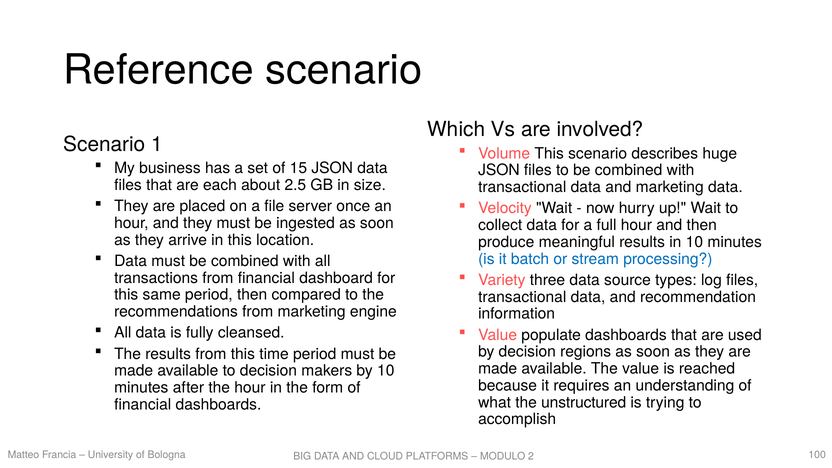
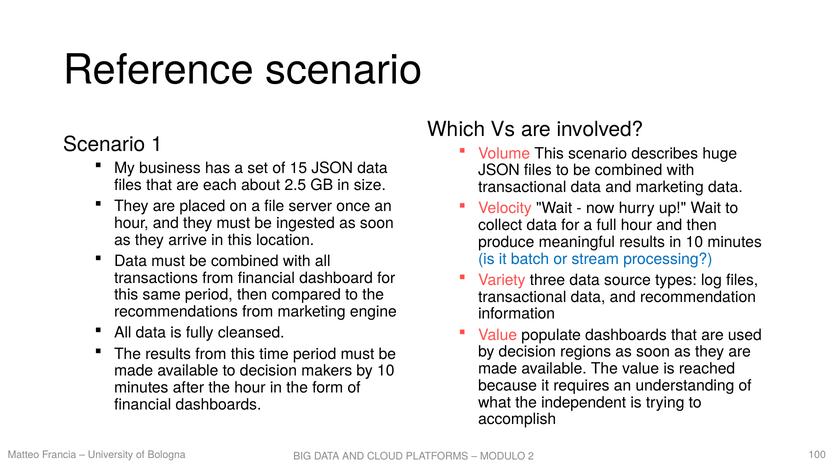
unstructured: unstructured -> independent
